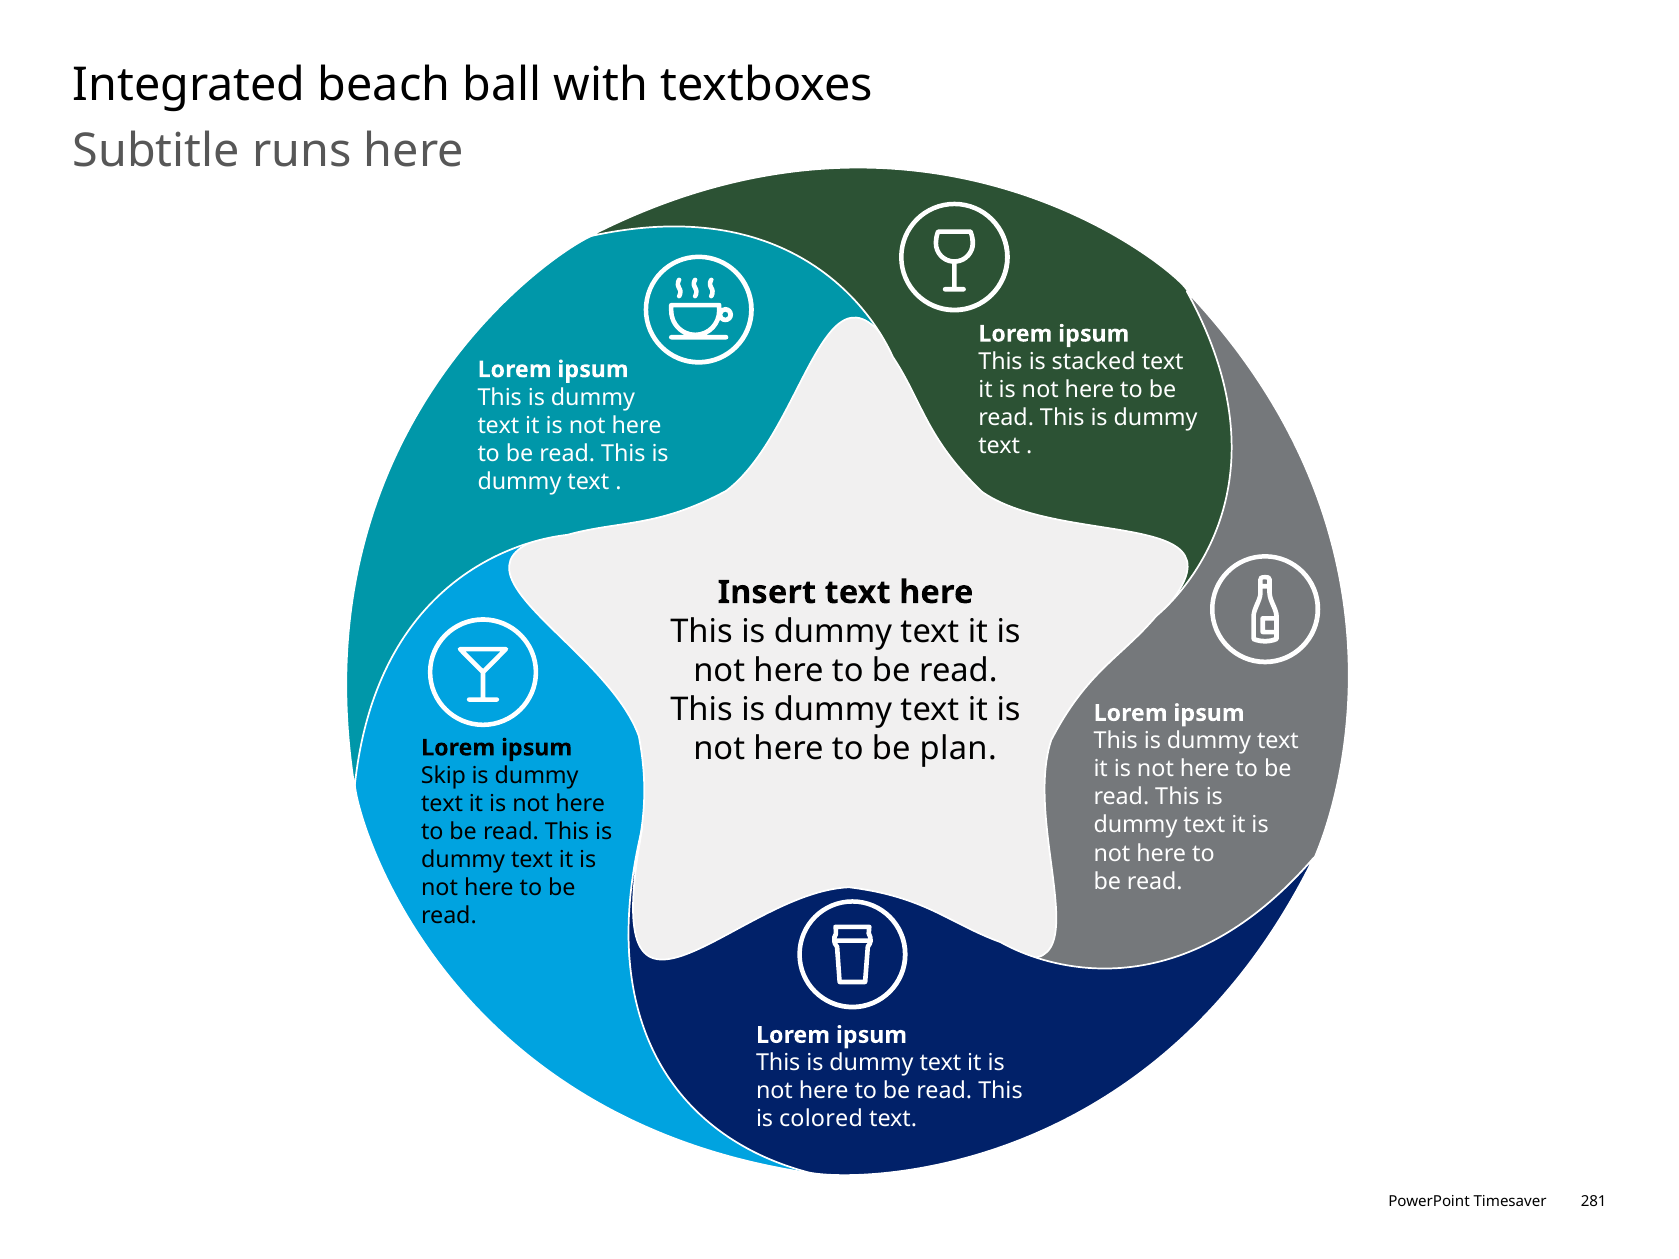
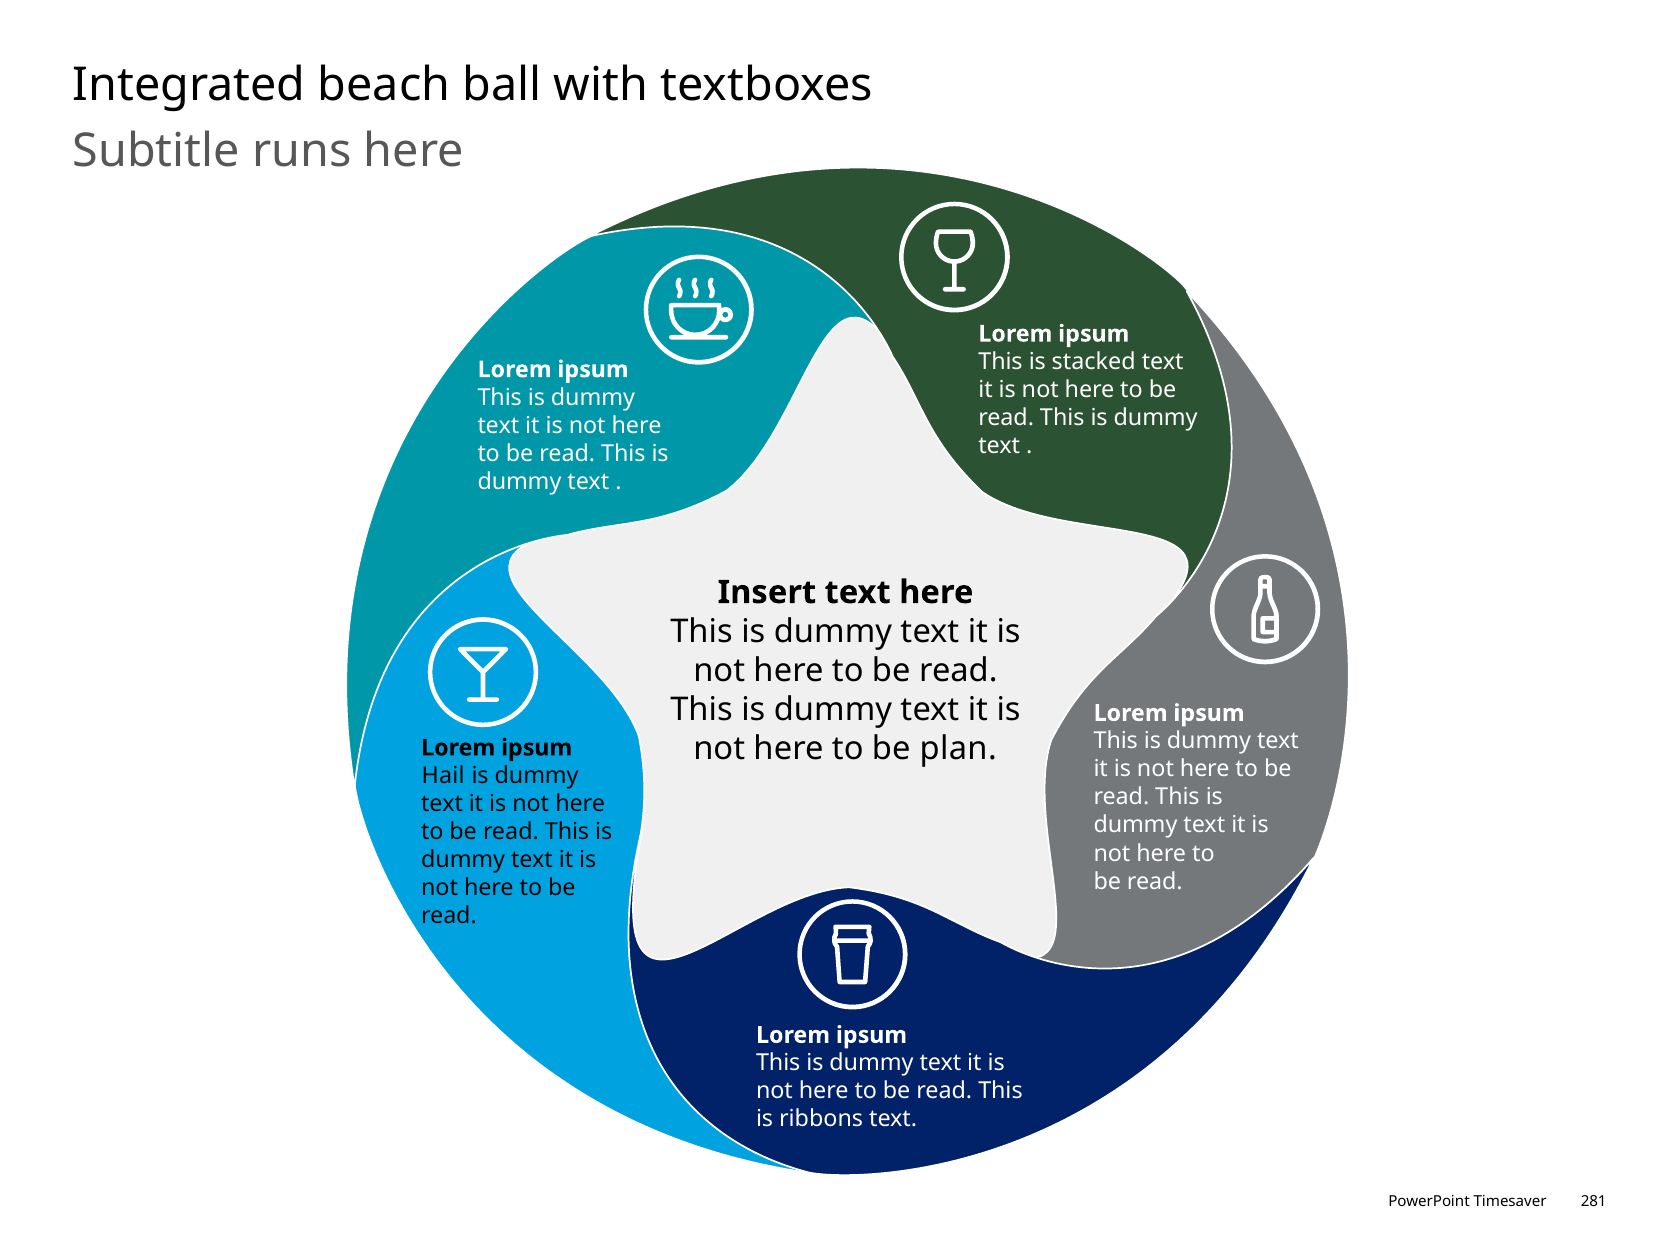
Skip: Skip -> Hail
colored: colored -> ribbons
